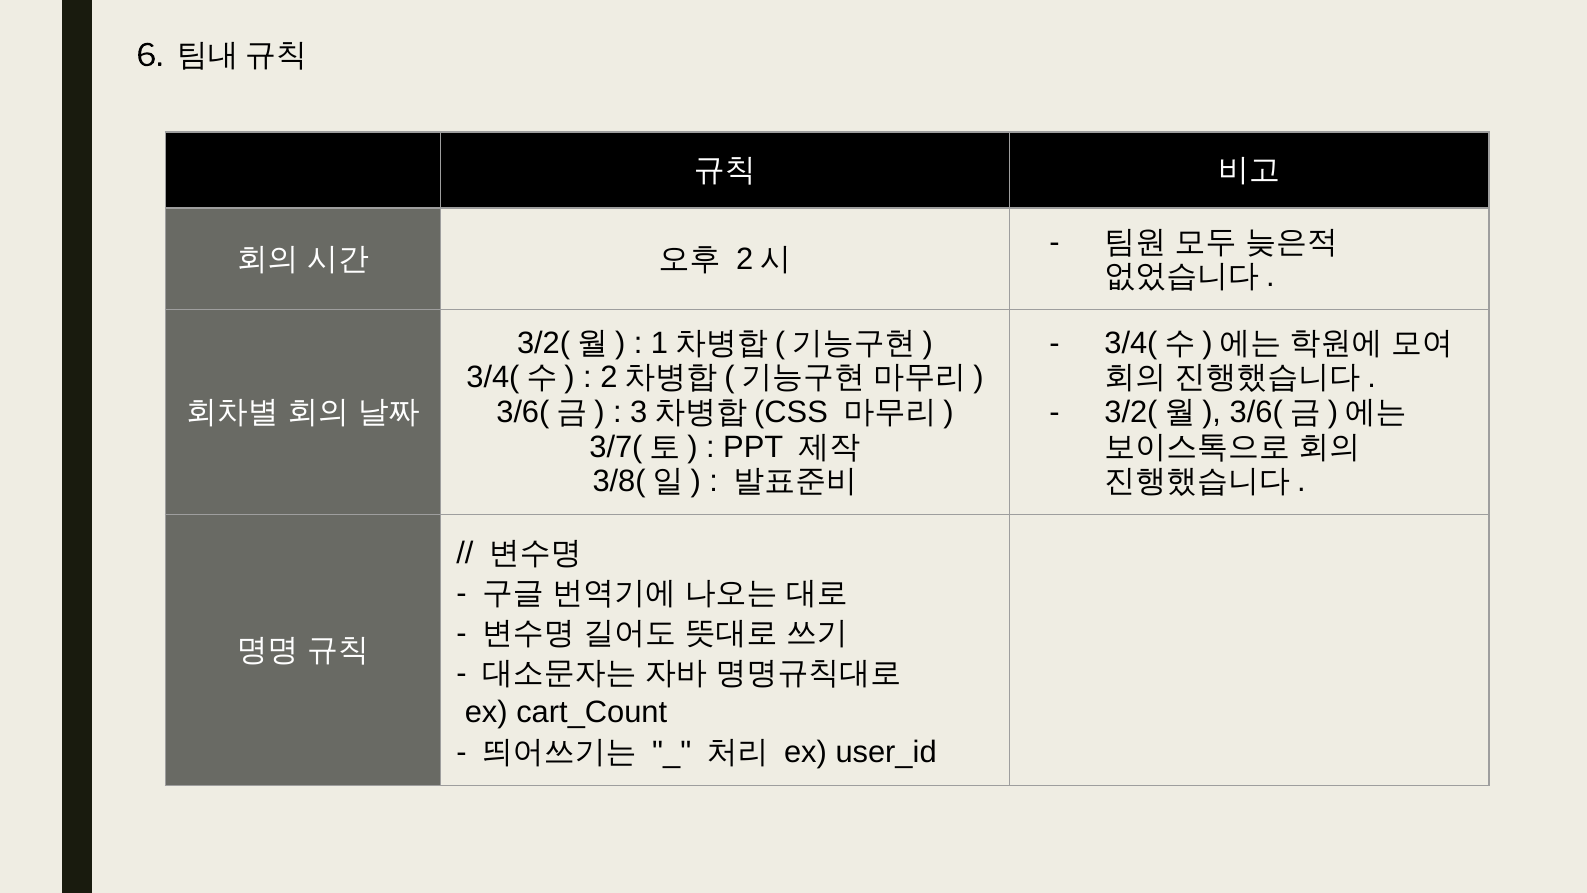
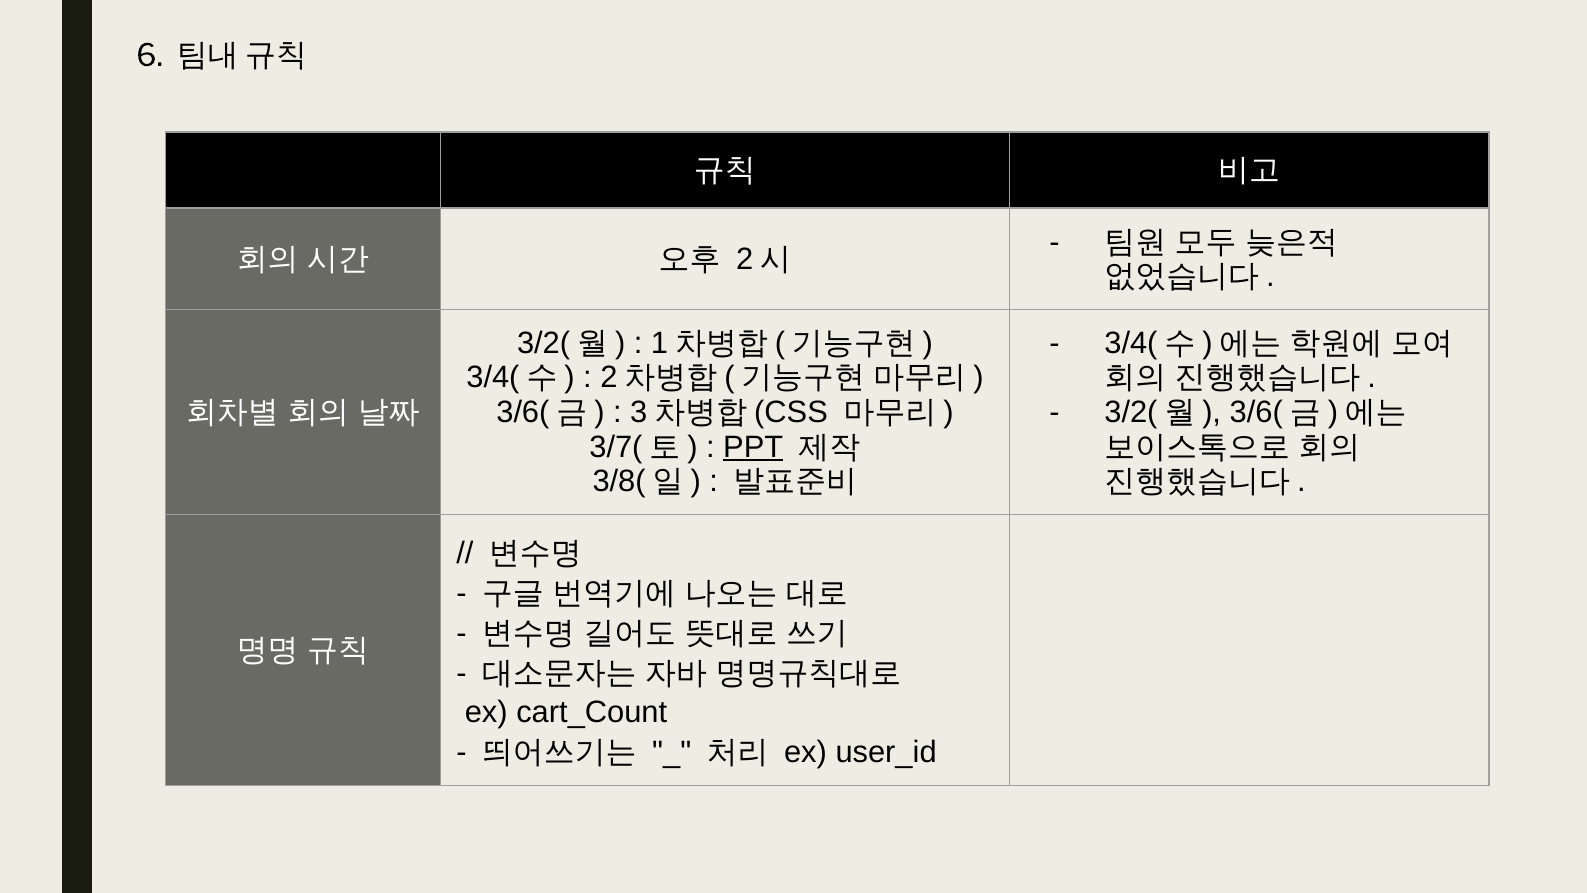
PPT underline: none -> present
